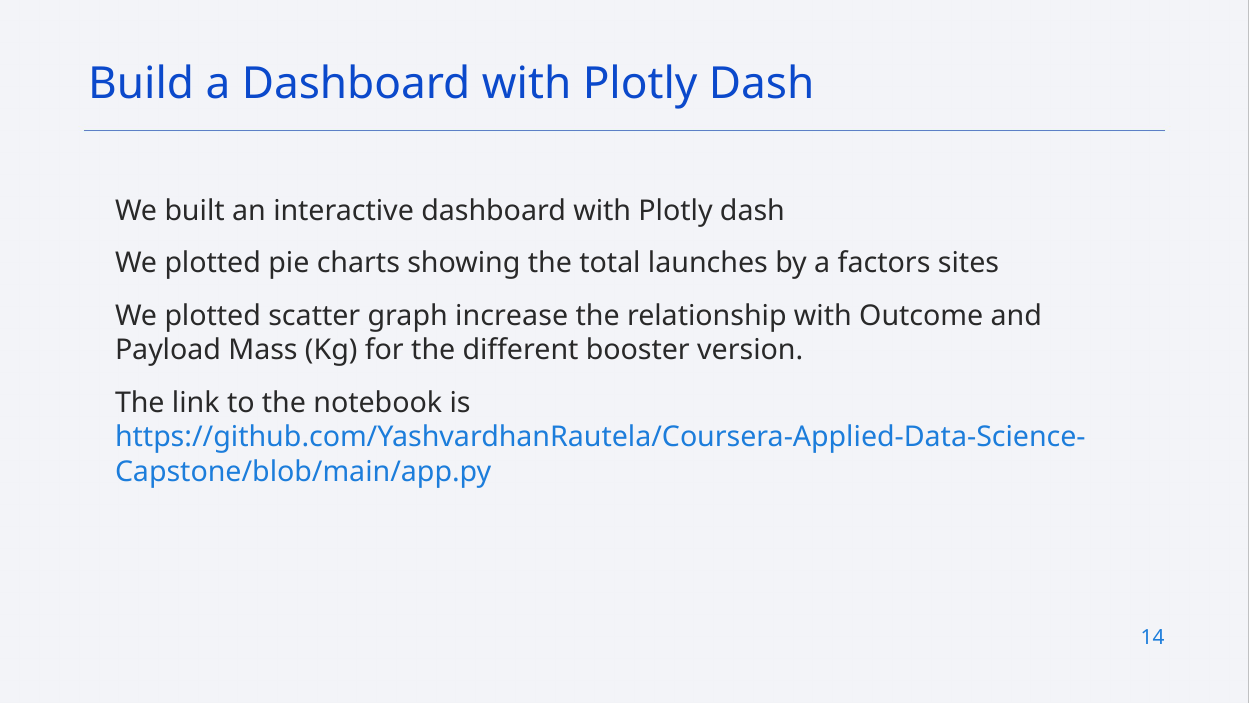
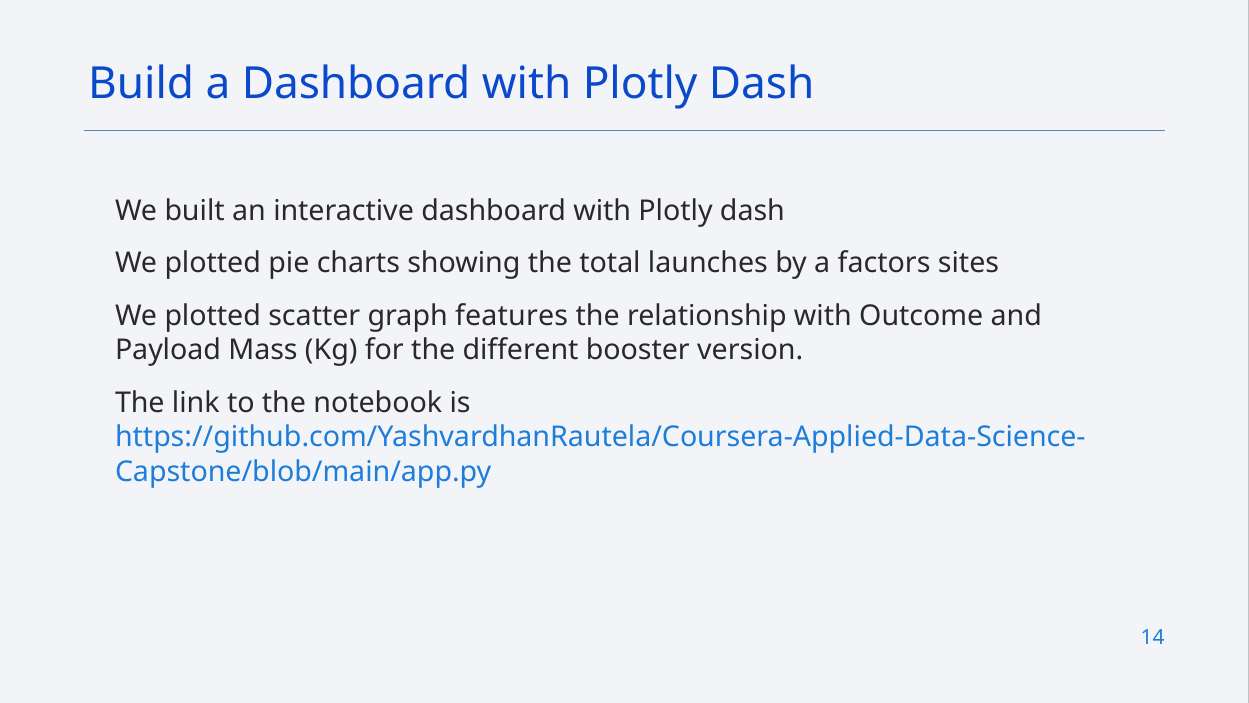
increase: increase -> features
